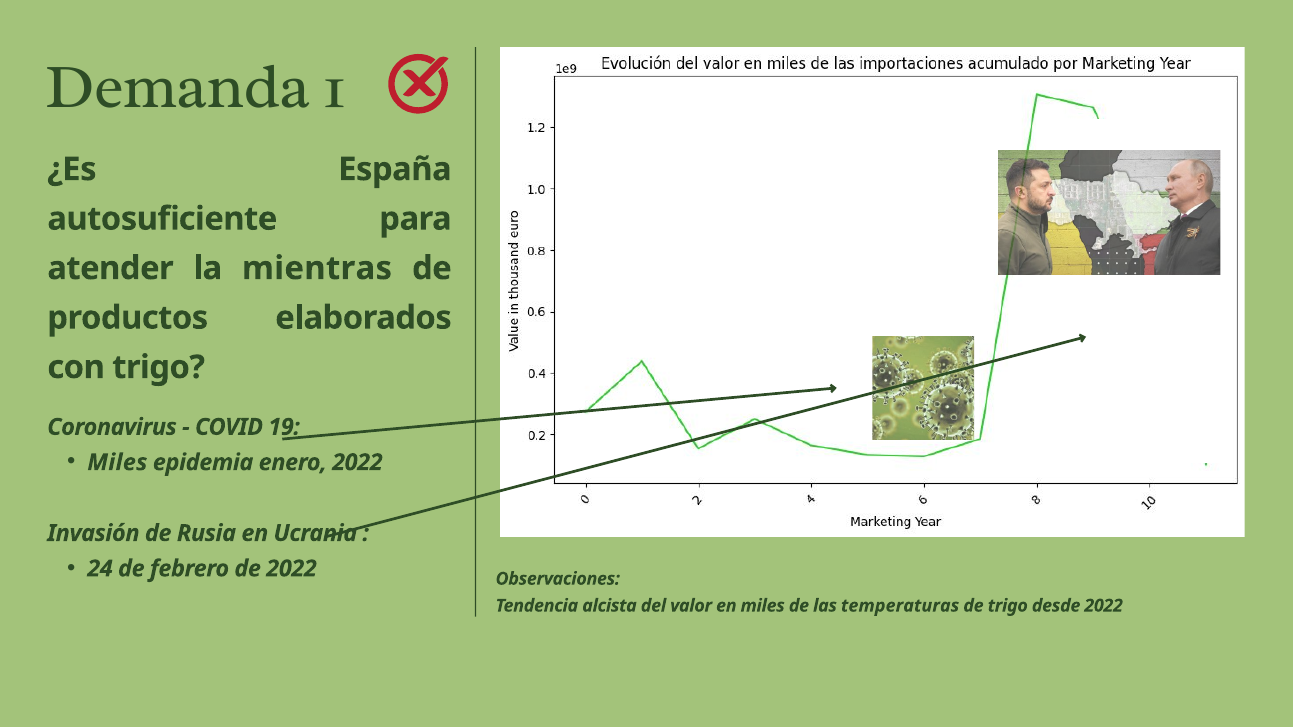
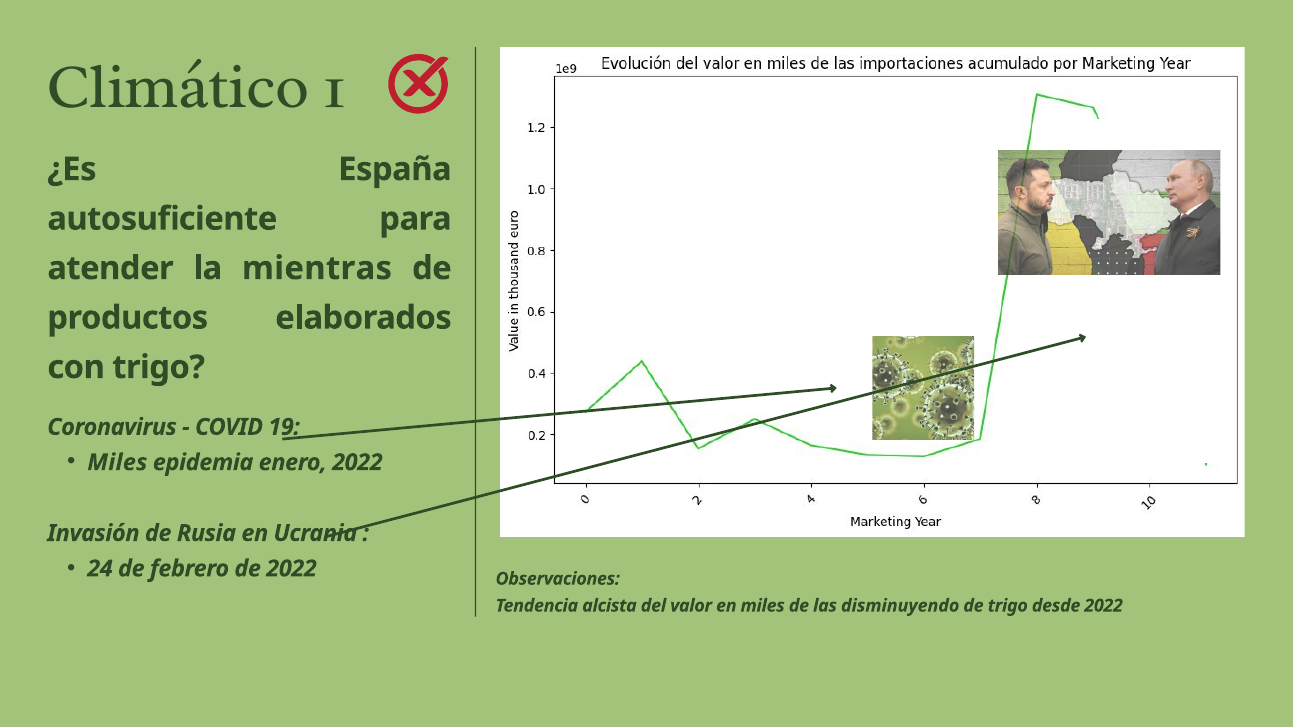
Demanda: Demanda -> Climático
temperaturas: temperaturas -> disminuyendo
